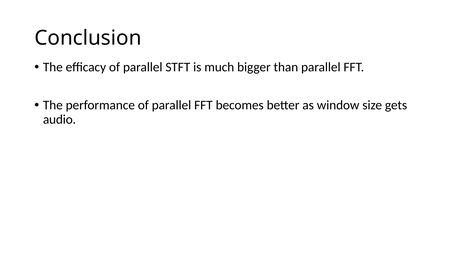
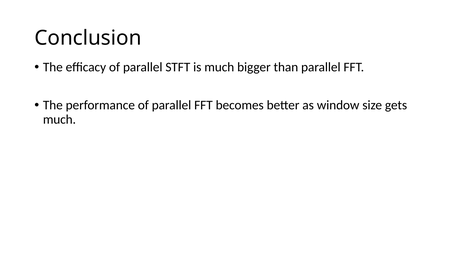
audio at (59, 120): audio -> much
